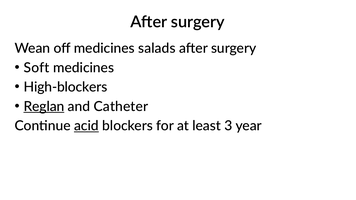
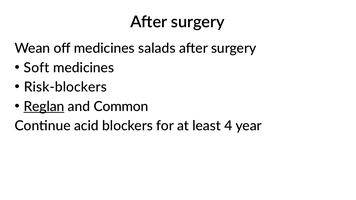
High-blockers: High-blockers -> Risk-blockers
Catheter: Catheter -> Common
acid underline: present -> none
3: 3 -> 4
